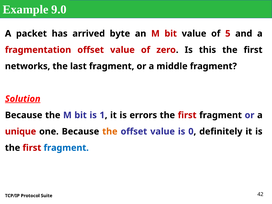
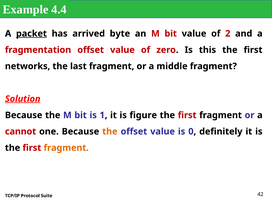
9.0: 9.0 -> 4.4
packet underline: none -> present
5: 5 -> 2
errors: errors -> figure
unique: unique -> cannot
fragment at (66, 148) colour: blue -> orange
